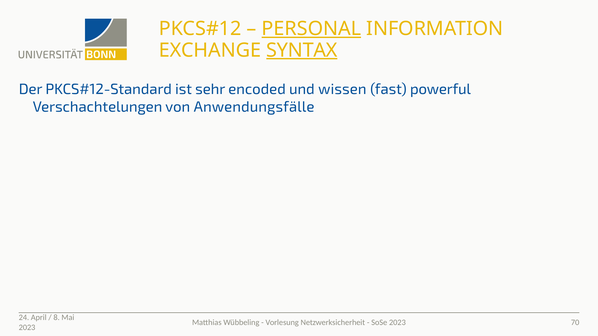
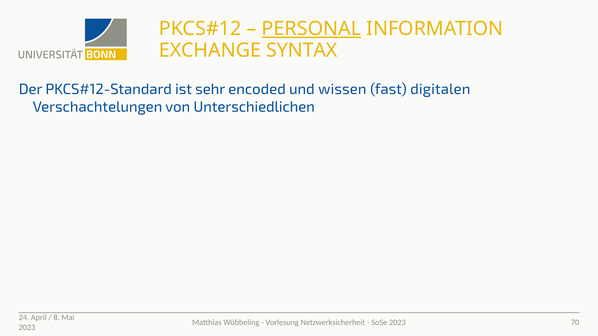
SYNTAX underline: present -> none
powerful: powerful -> digitalen
Anwendungsfälle: Anwendungsfälle -> Unterschiedlichen
